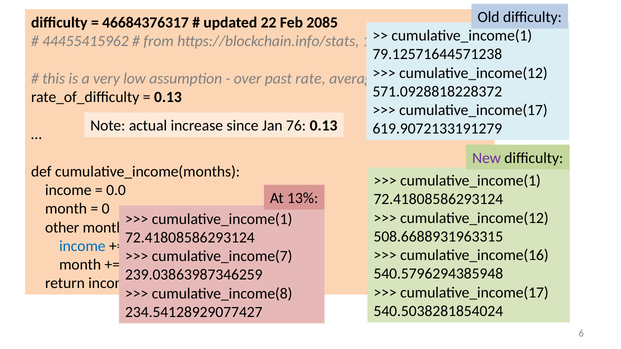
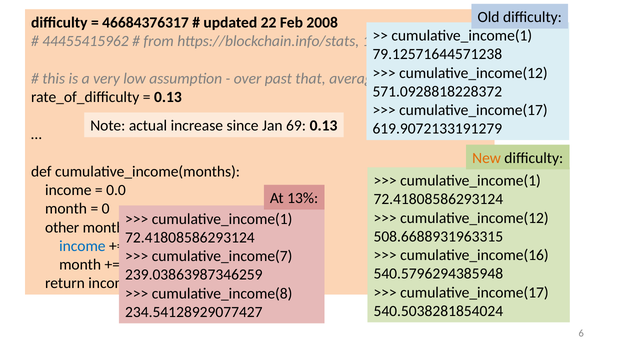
2085: 2085 -> 2008
past rate: rate -> that
76: 76 -> 69
New colour: purple -> orange
